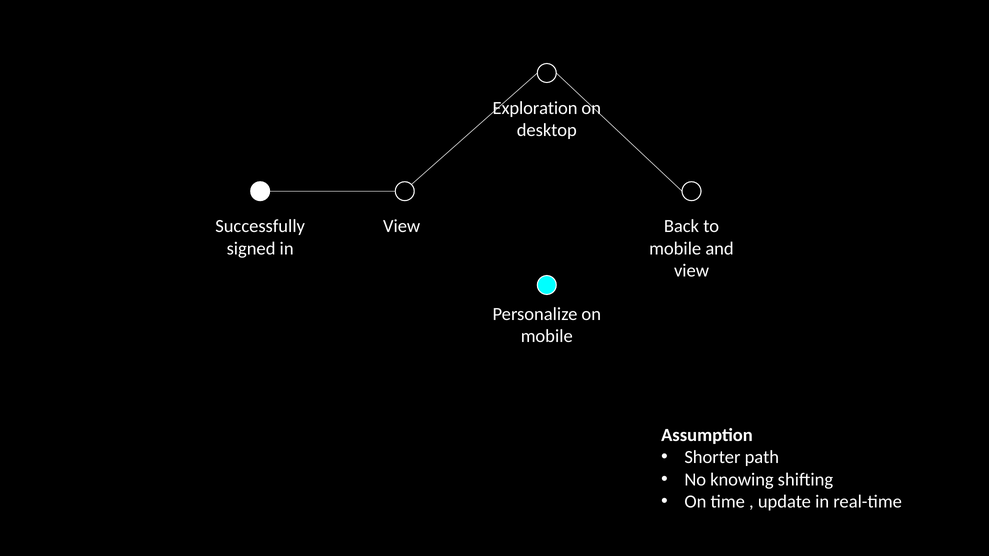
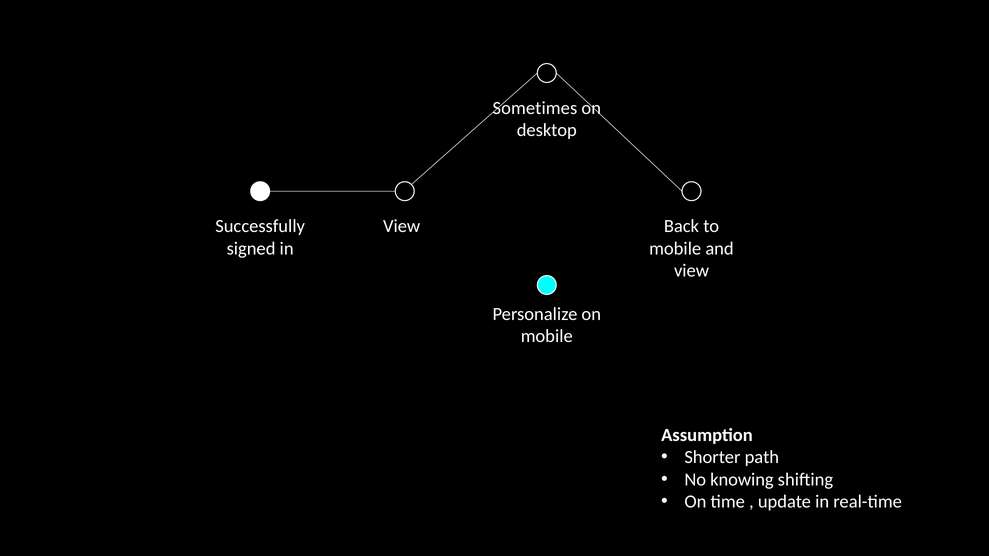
Exploration: Exploration -> Sometimes
